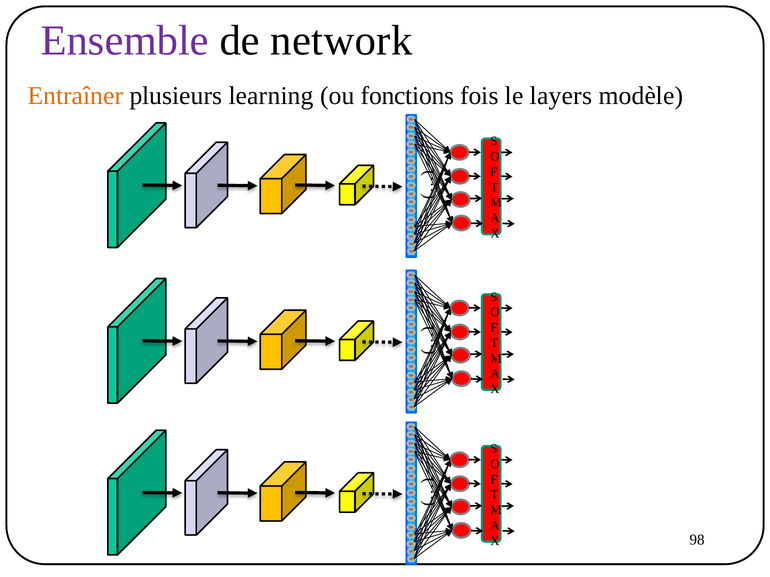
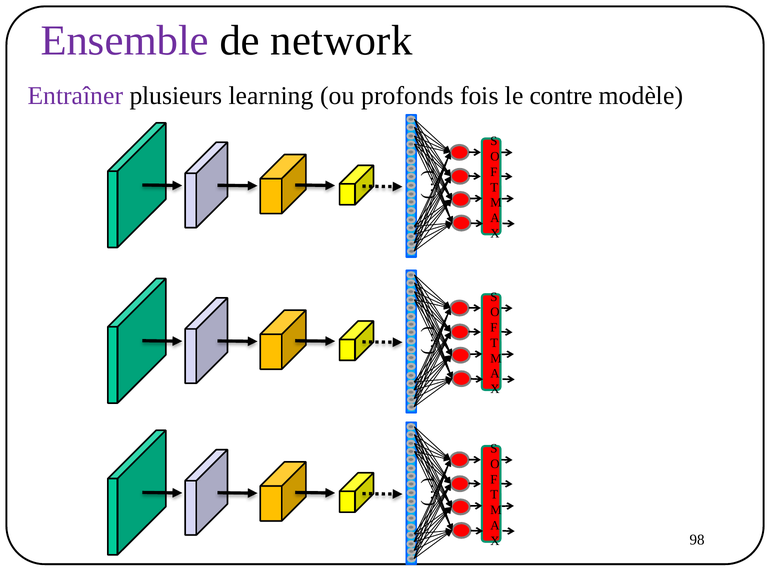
Entraîner colour: orange -> purple
fonctions: fonctions -> profonds
layers: layers -> contre
